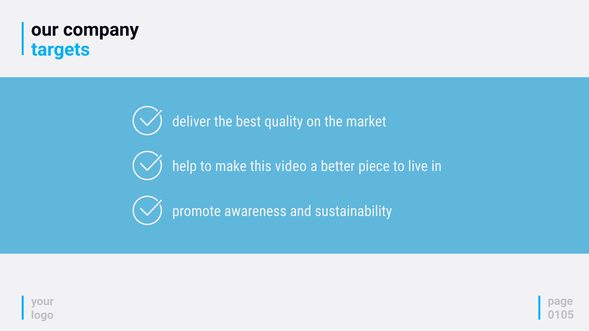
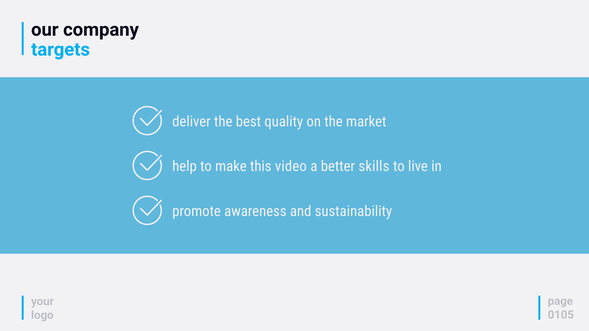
piece: piece -> skills
